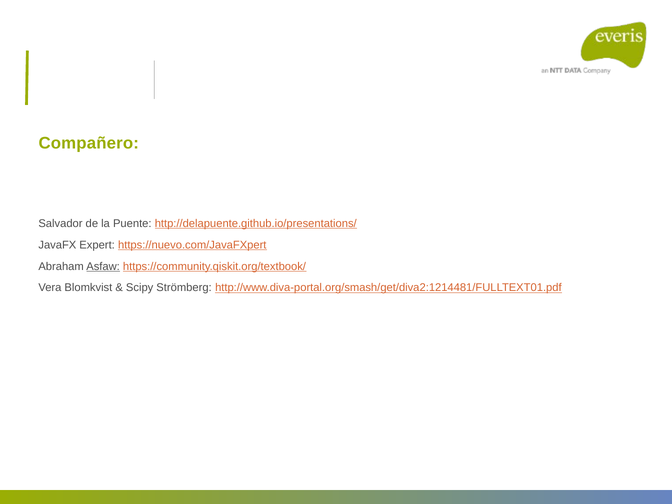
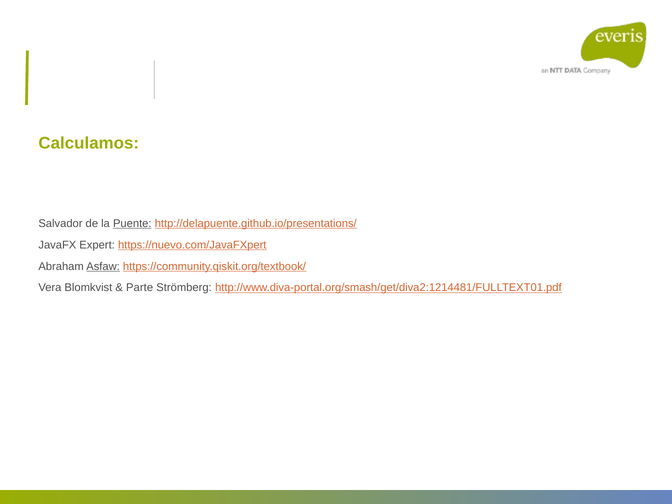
Compañero: Compañero -> Calculamos
Puente underline: none -> present
Scipy: Scipy -> Parte
